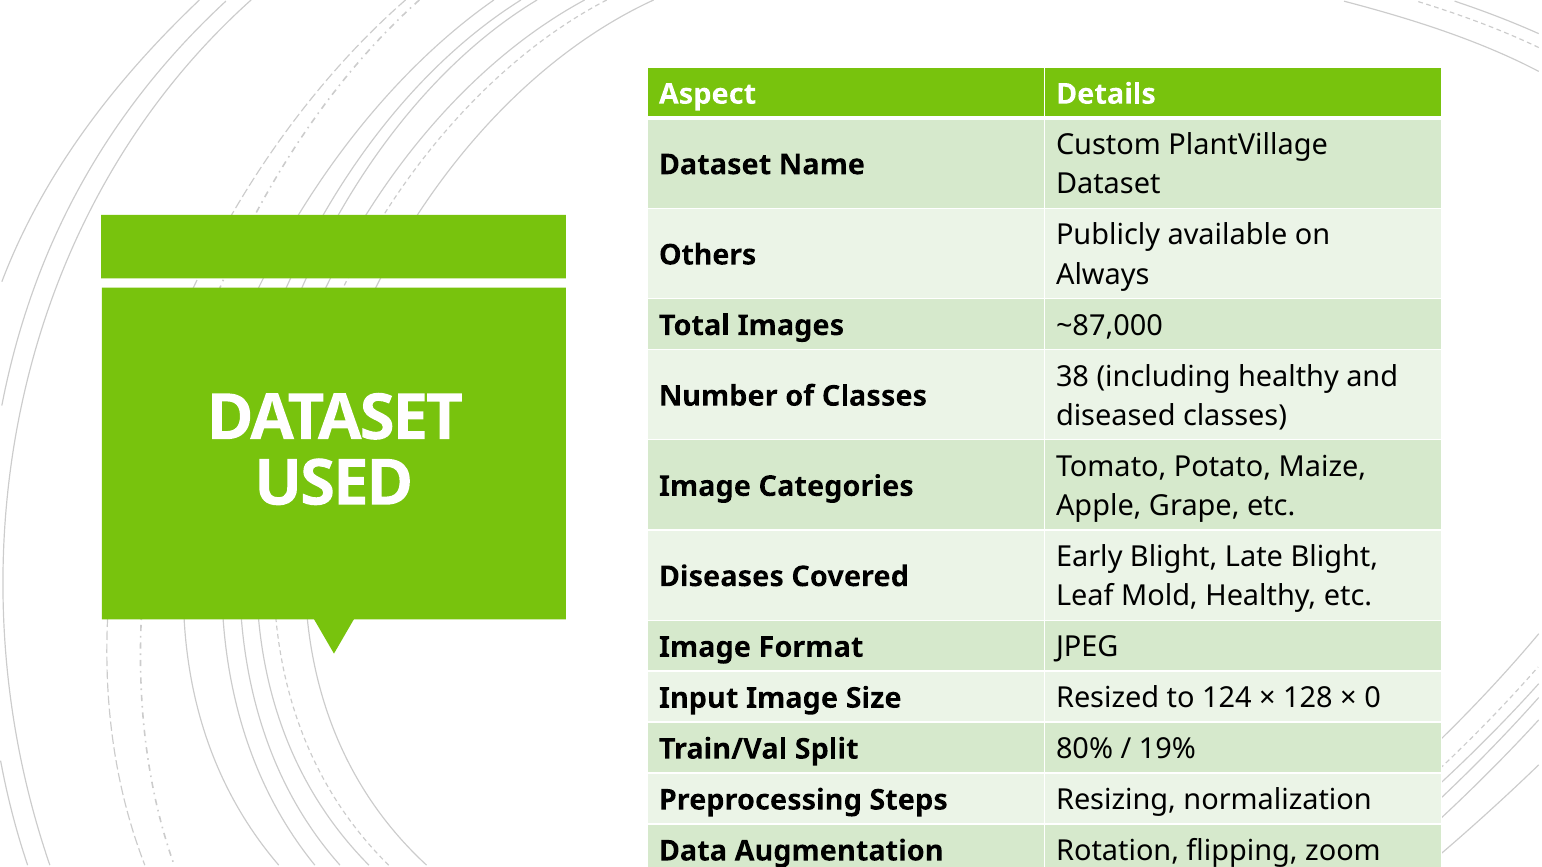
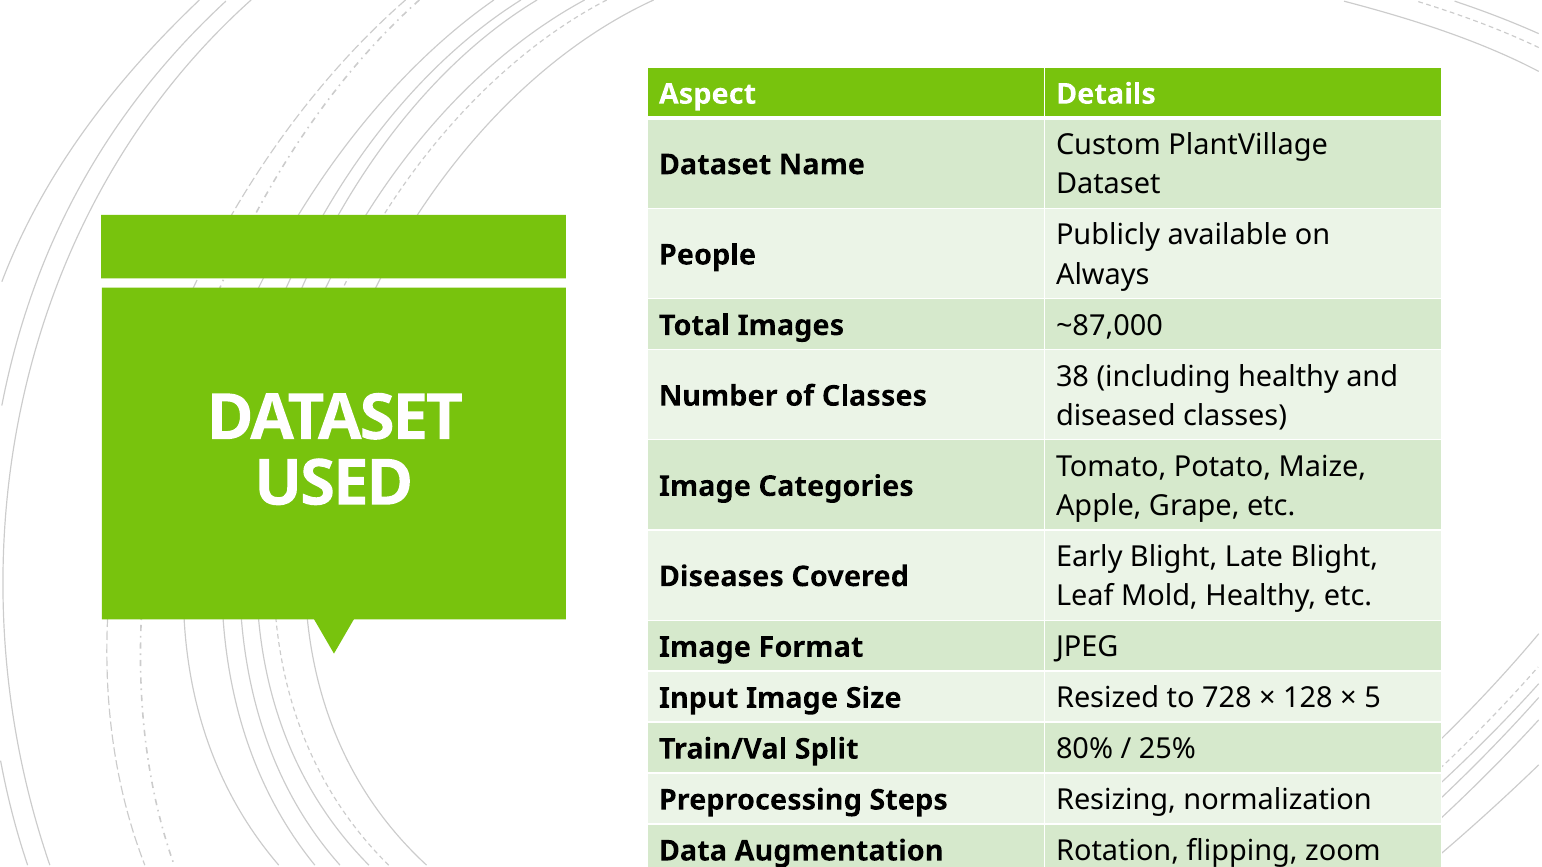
Others: Others -> People
124: 124 -> 728
0: 0 -> 5
19%: 19% -> 25%
